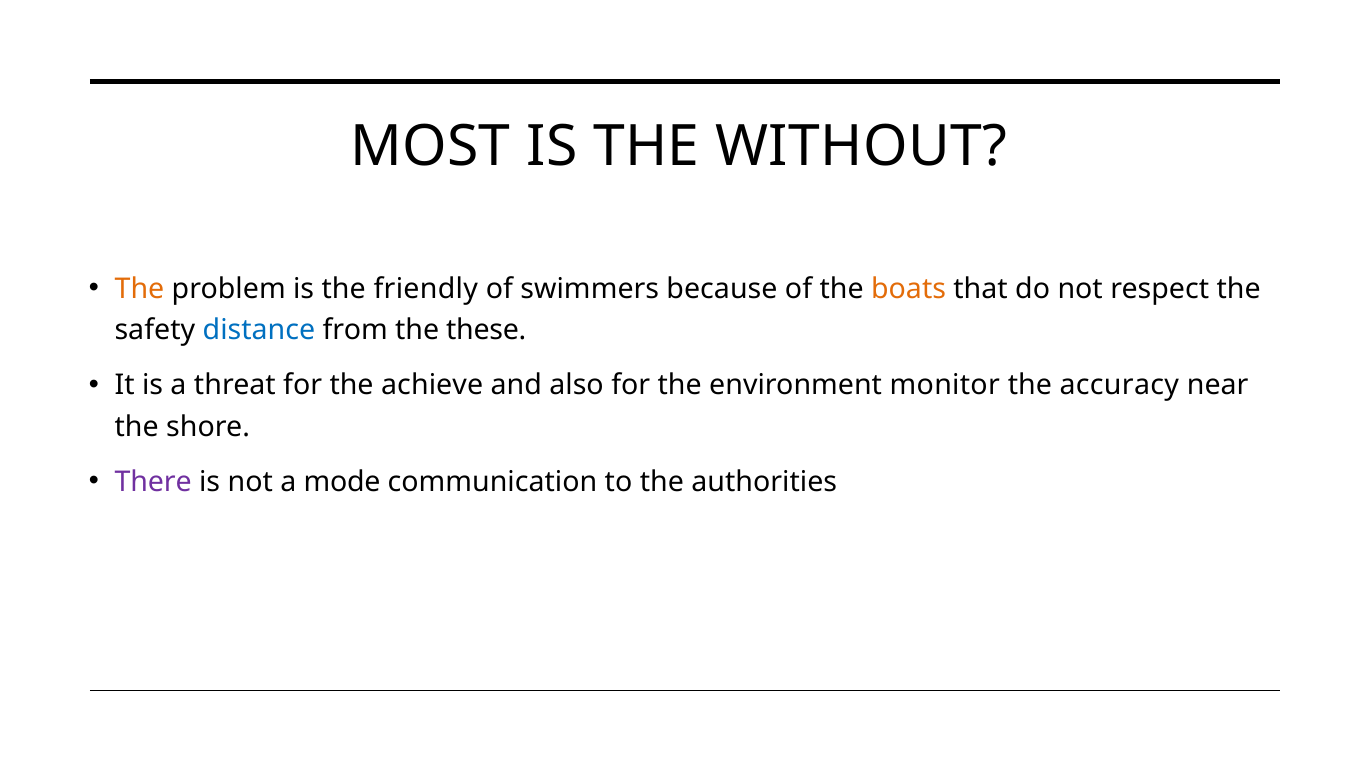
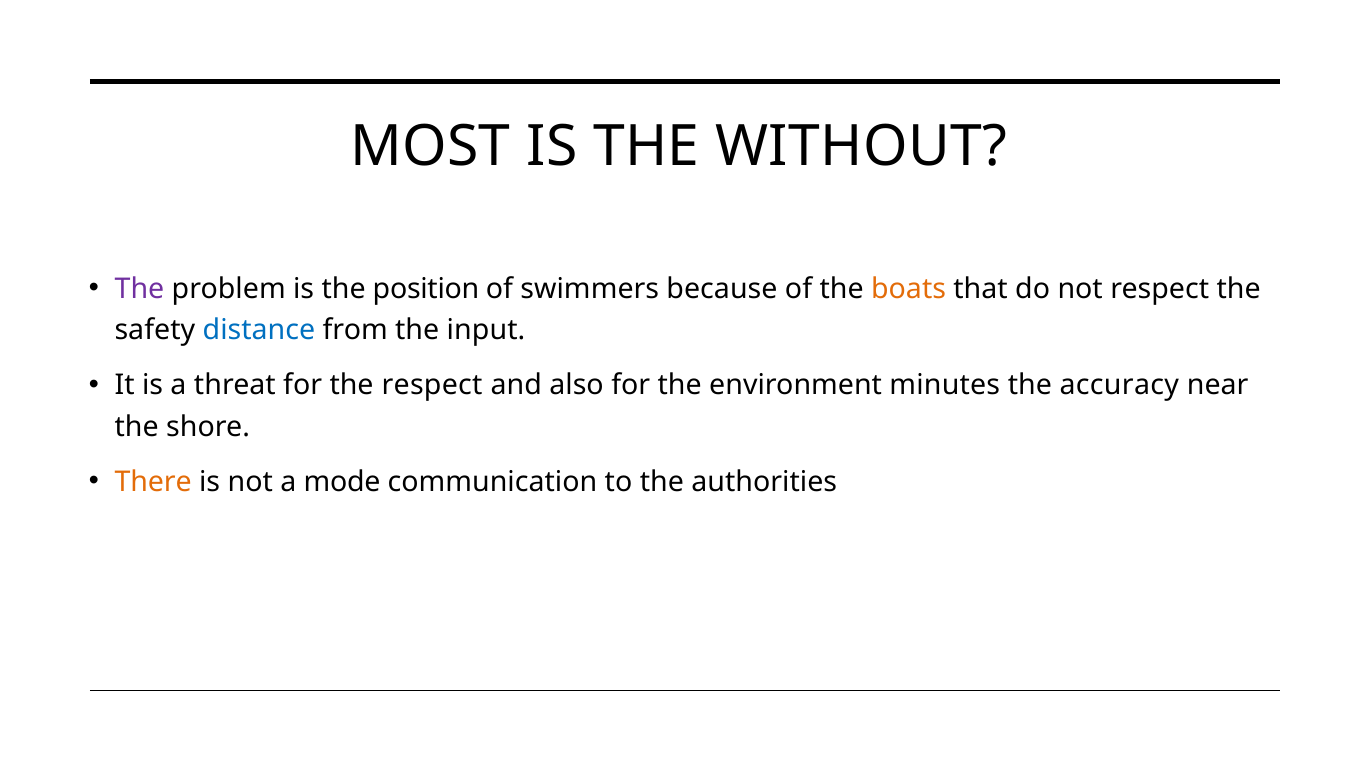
The at (140, 289) colour: orange -> purple
friendly: friendly -> position
these: these -> input
the achieve: achieve -> respect
monitor: monitor -> minutes
There colour: purple -> orange
